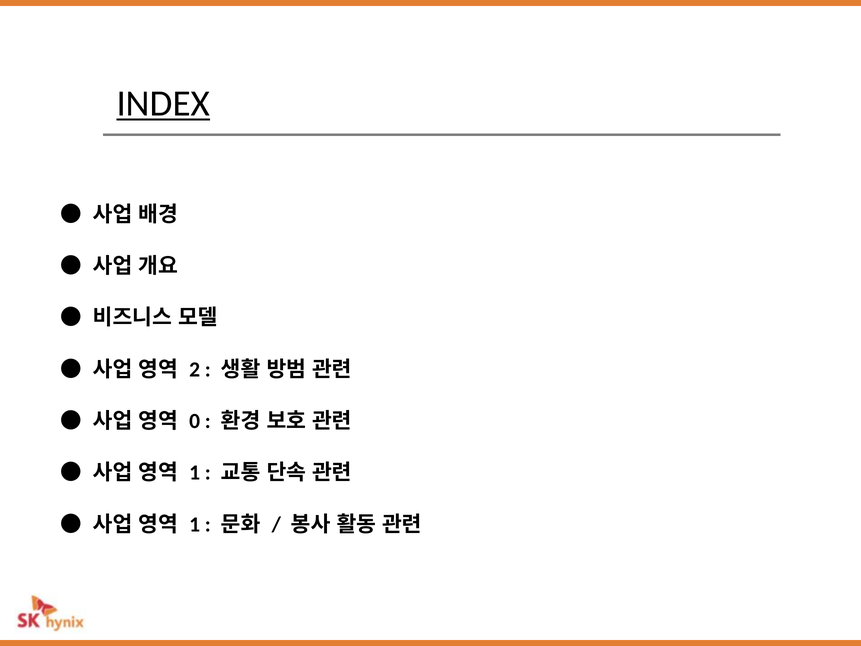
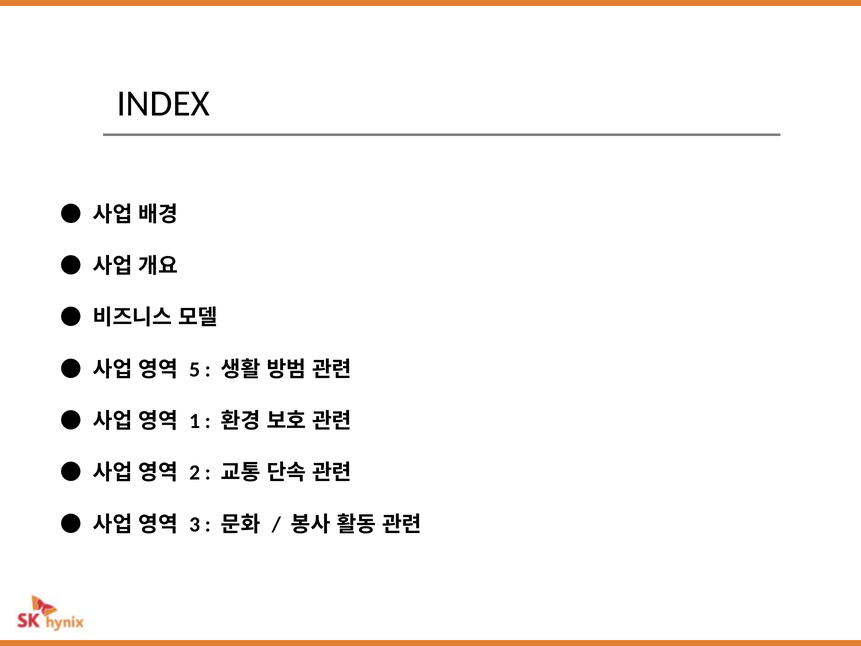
INDEX underline: present -> none
2: 2 -> 5
0: 0 -> 1
1 at (195, 473): 1 -> 2
1 at (195, 524): 1 -> 3
